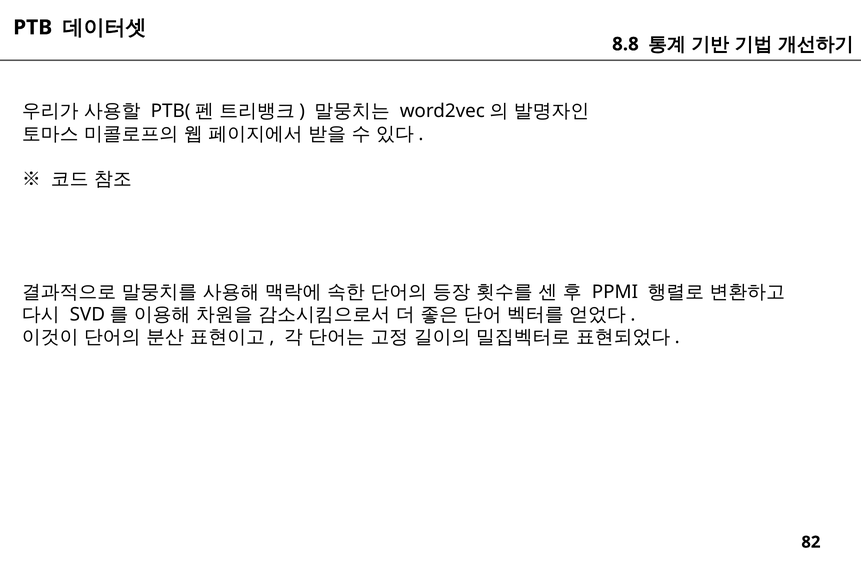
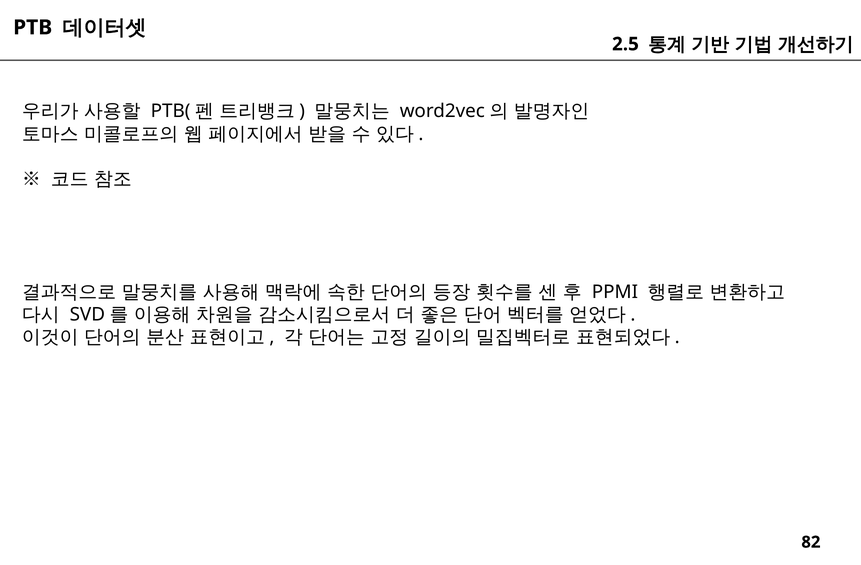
8.8: 8.8 -> 2.5
